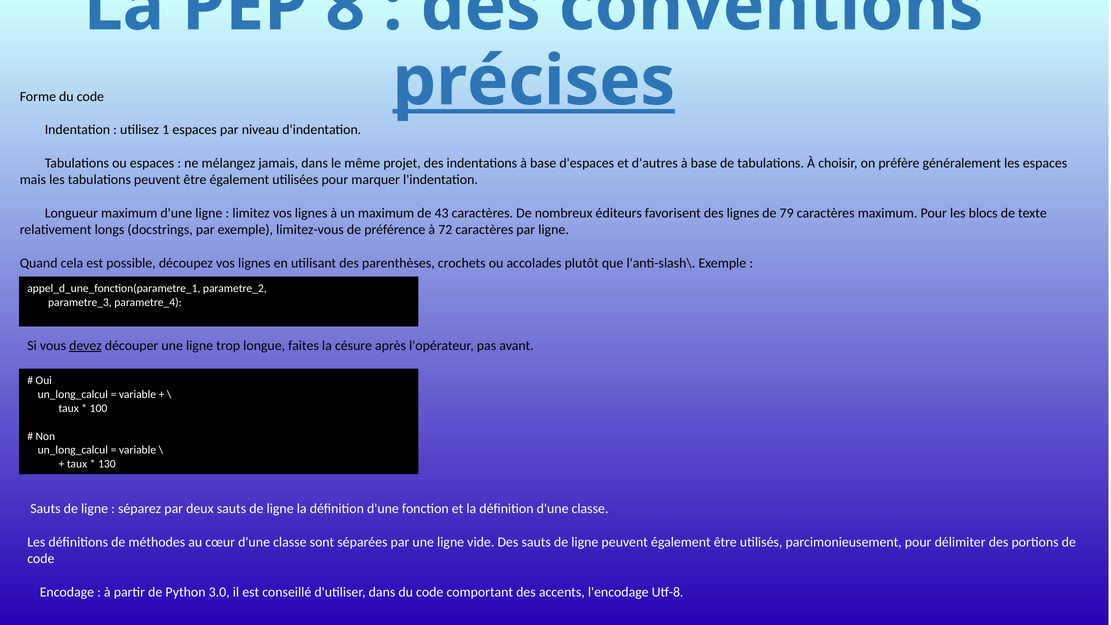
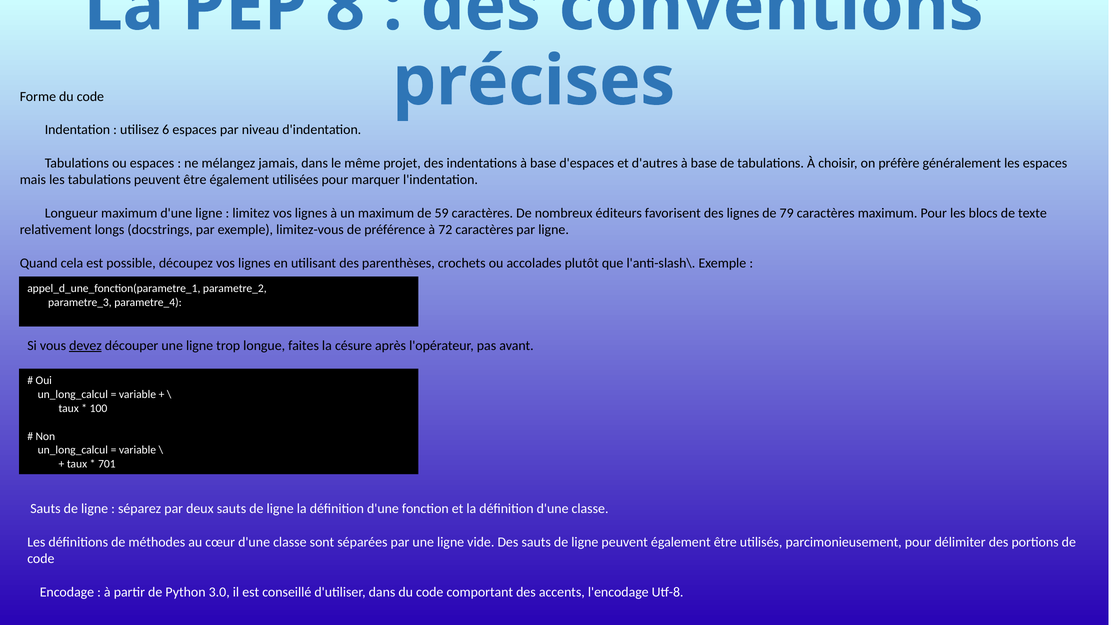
précises underline: present -> none
1: 1 -> 6
43: 43 -> 59
130: 130 -> 701
